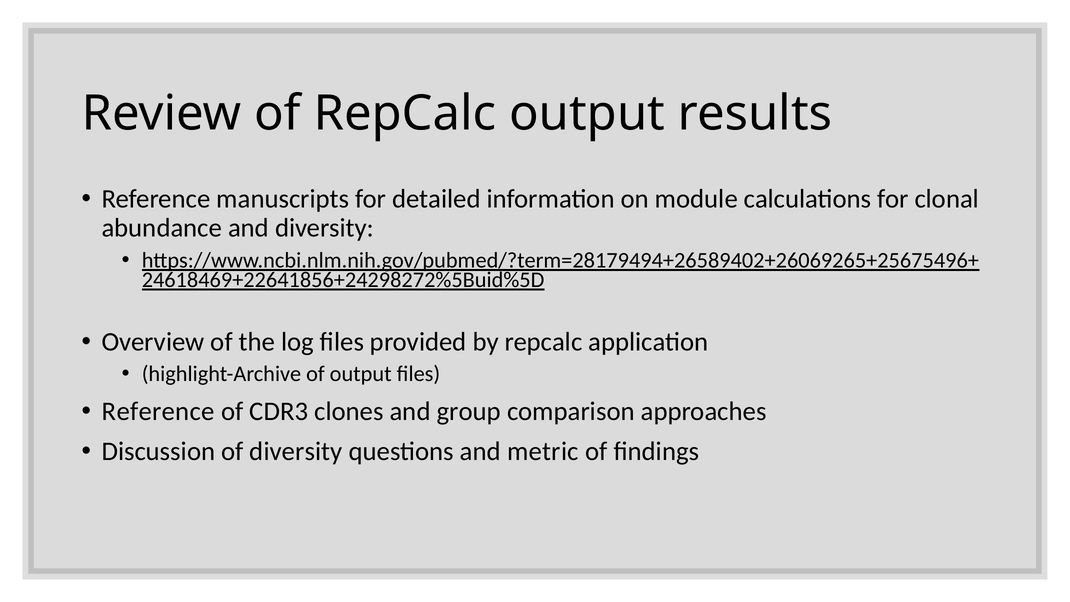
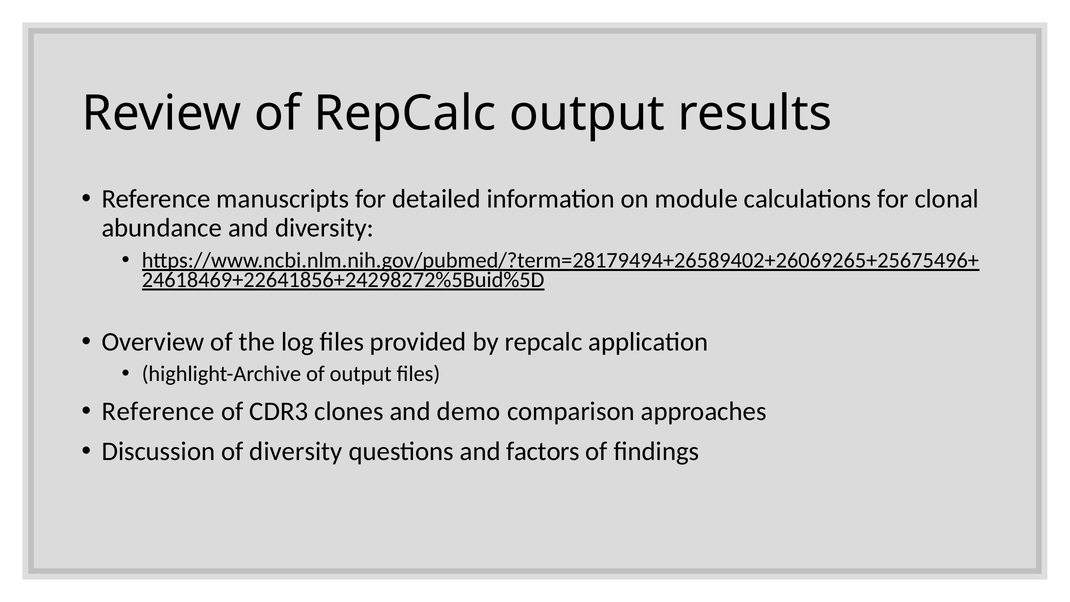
group: group -> demo
metric: metric -> factors
